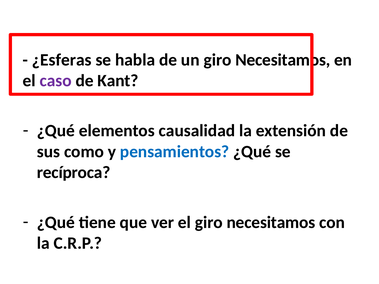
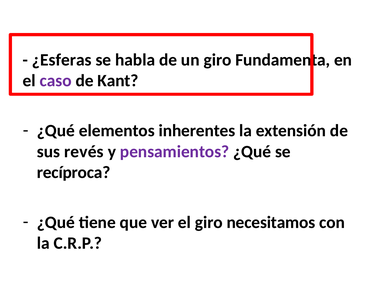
un giro Necesitamos: Necesitamos -> Fundamenta
causalidad: causalidad -> inherentes
como: como -> revés
pensamientos colour: blue -> purple
